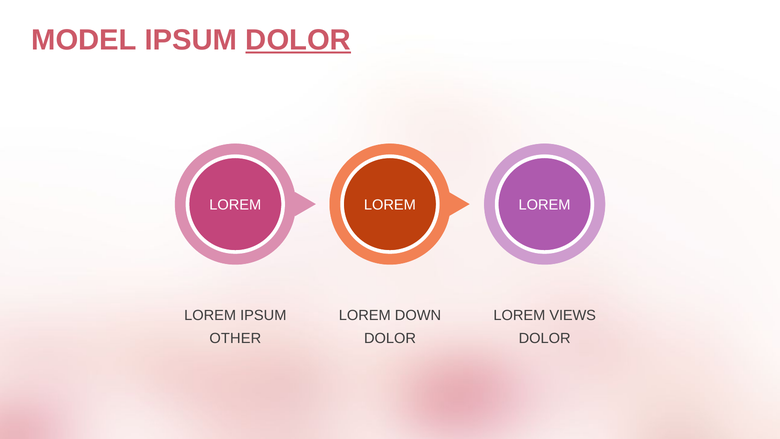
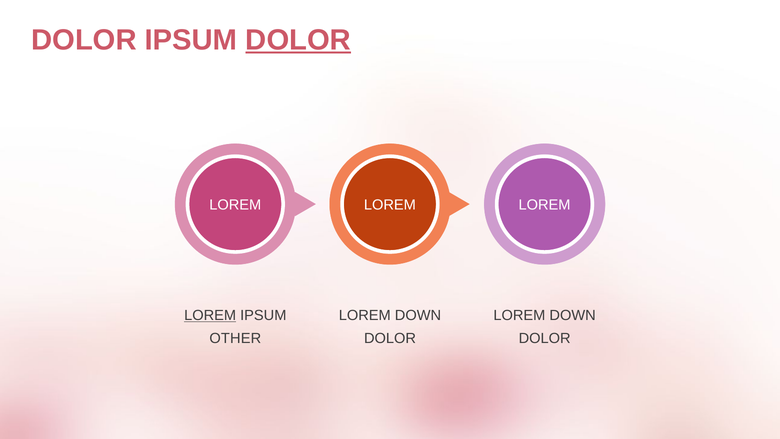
MODEL at (84, 40): MODEL -> DOLOR
LOREM at (210, 315) underline: none -> present
VIEWS at (573, 315): VIEWS -> DOWN
